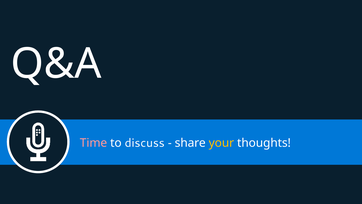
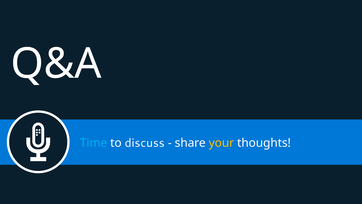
Time colour: pink -> light blue
